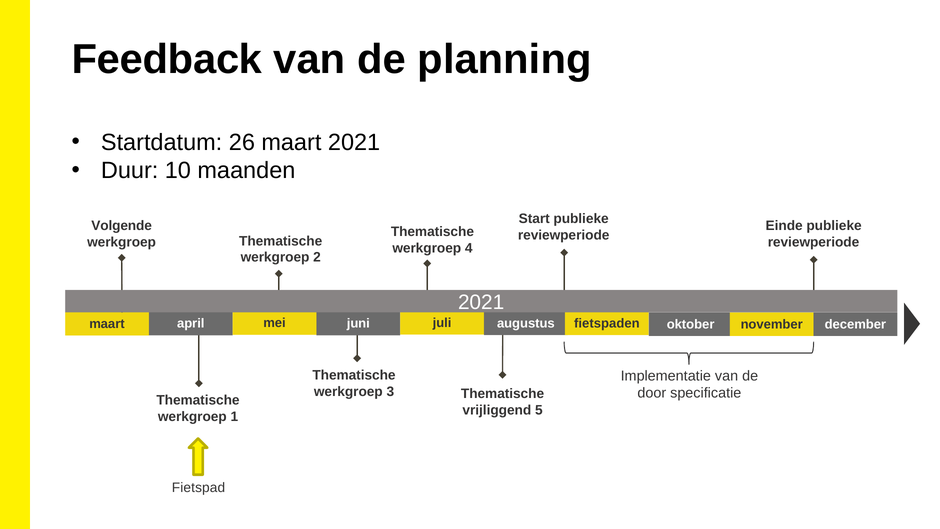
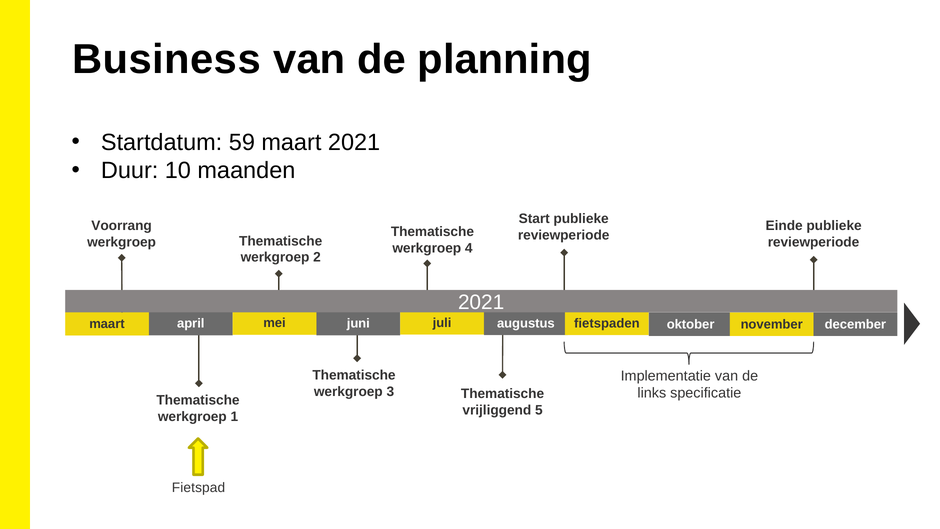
Feedback: Feedback -> Business
26: 26 -> 59
Volgende: Volgende -> Voorrang
door: door -> links
